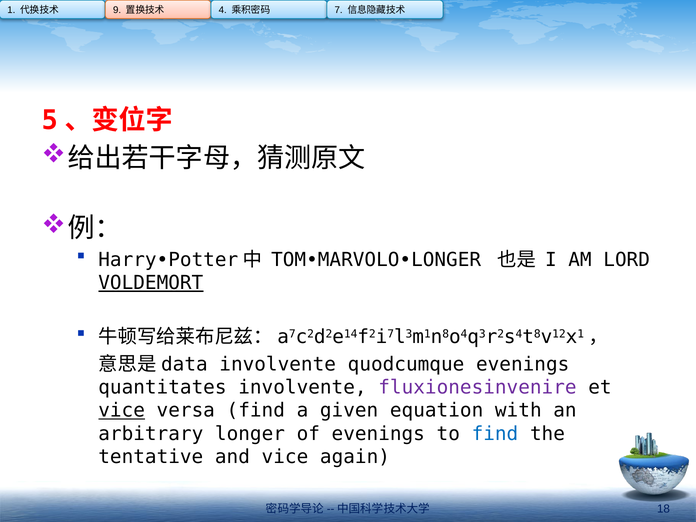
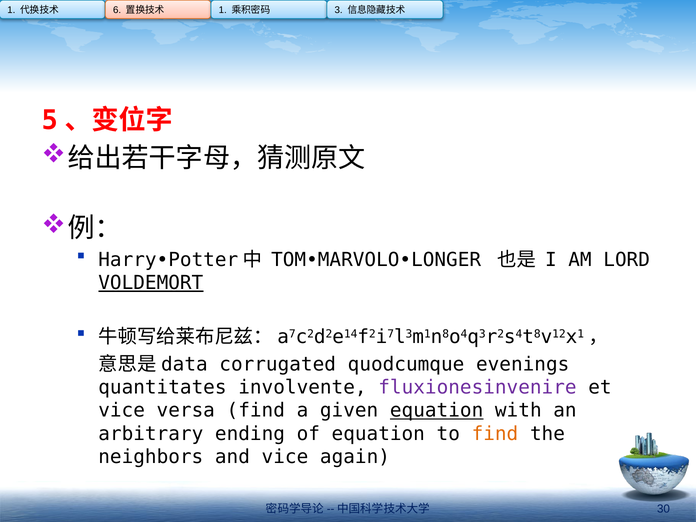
9: 9 -> 6
4 at (223, 10): 4 -> 1
7: 7 -> 3
involvente at (278, 364): involvente -> corrugated
vice at (122, 411) underline: present -> none
equation at (437, 411) underline: none -> present
longer: longer -> ending
of evenings: evenings -> equation
find at (495, 434) colour: blue -> orange
tentative: tentative -> neighbors
18: 18 -> 30
